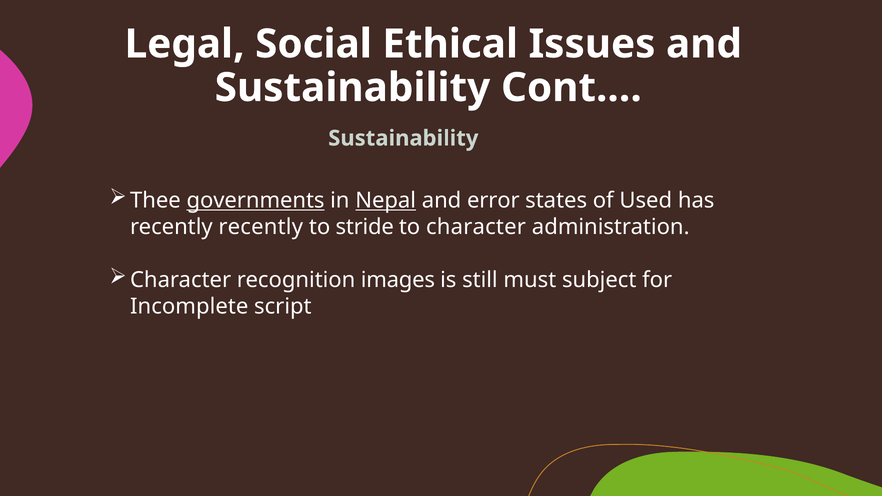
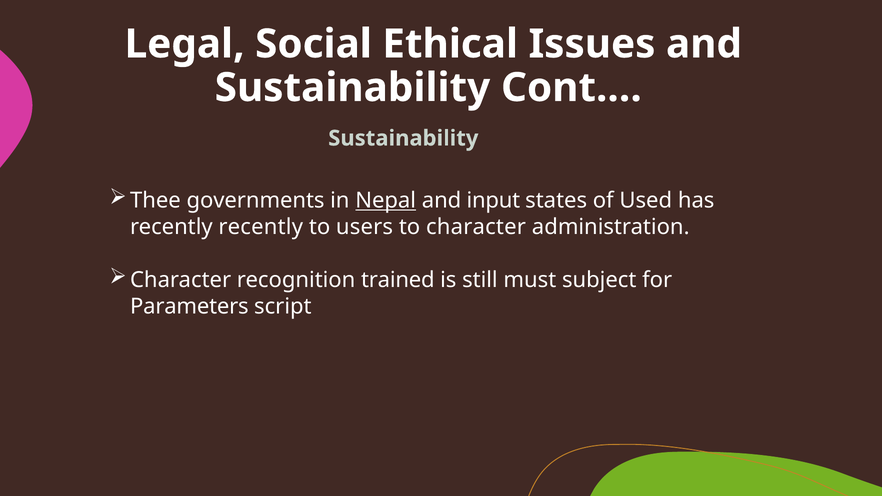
governments underline: present -> none
error: error -> input
stride: stride -> users
images: images -> trained
Incomplete: Incomplete -> Parameters
